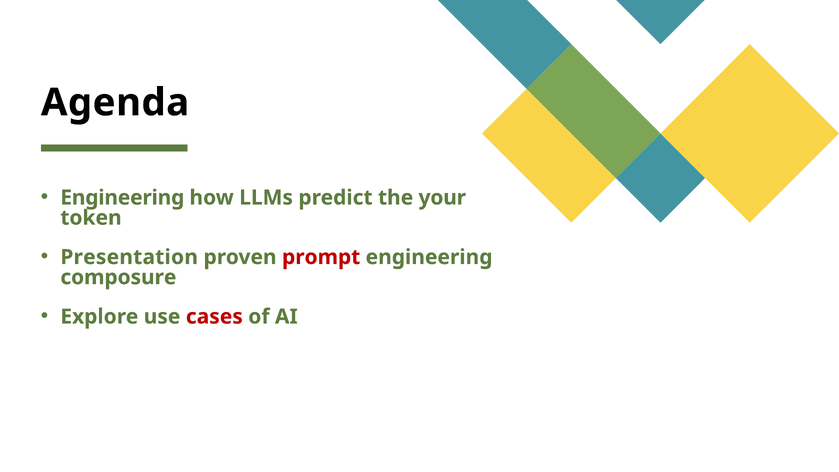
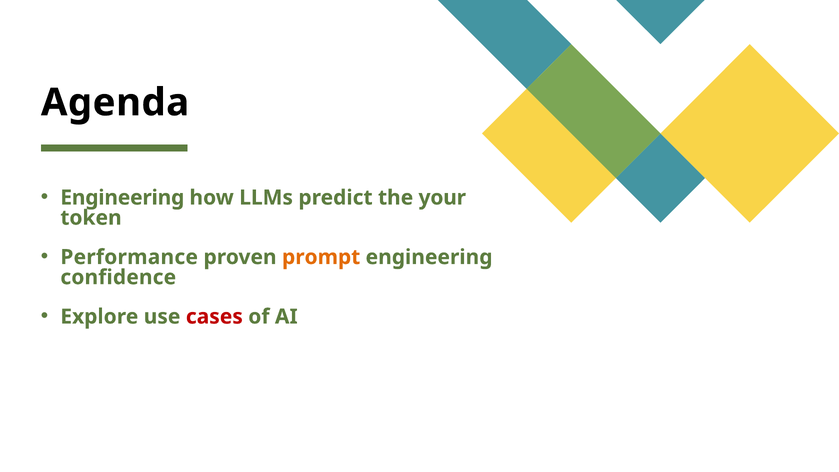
Presentation: Presentation -> Performance
prompt colour: red -> orange
composure: composure -> confidence
